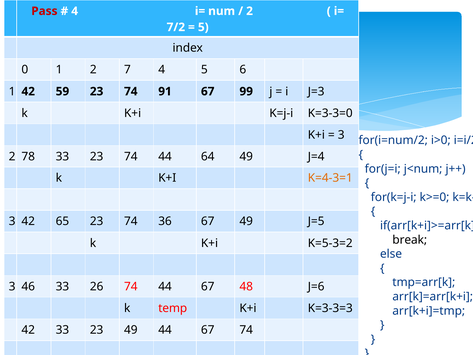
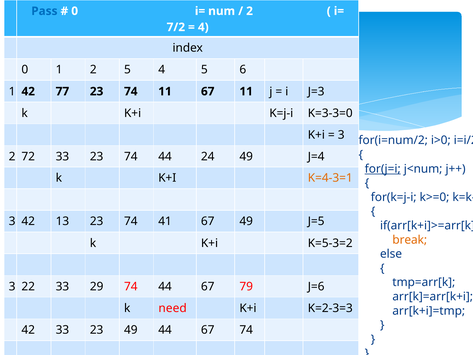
Pass colour: red -> blue
4 at (75, 11): 4 -> 0
5 at (203, 27): 5 -> 4
2 7: 7 -> 5
59: 59 -> 77
74 91: 91 -> 11
67 99: 99 -> 11
78: 78 -> 72
64: 64 -> 24
for(j=i underline: none -> present
42 65: 65 -> 13
36: 36 -> 41
break colour: black -> orange
46: 46 -> 22
26: 26 -> 29
48: 48 -> 79
temp: temp -> need
K=3-3=3: K=3-3=3 -> K=2-3=3
